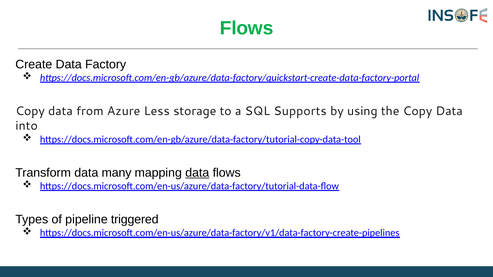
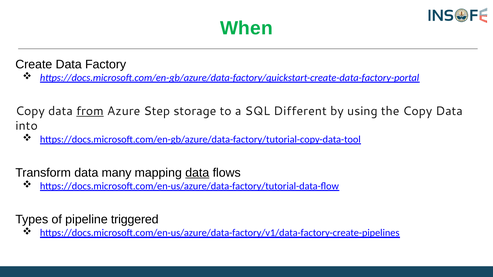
Flows at (247, 28): Flows -> When
from underline: none -> present
Less: Less -> Step
Supports: Supports -> Different
